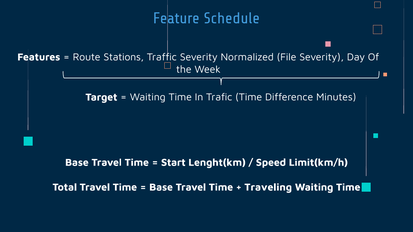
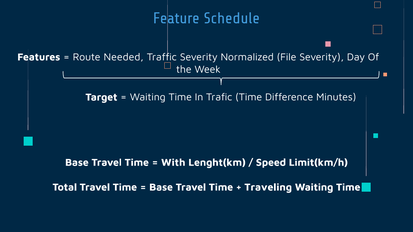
Stations: Stations -> Needed
Start: Start -> With
